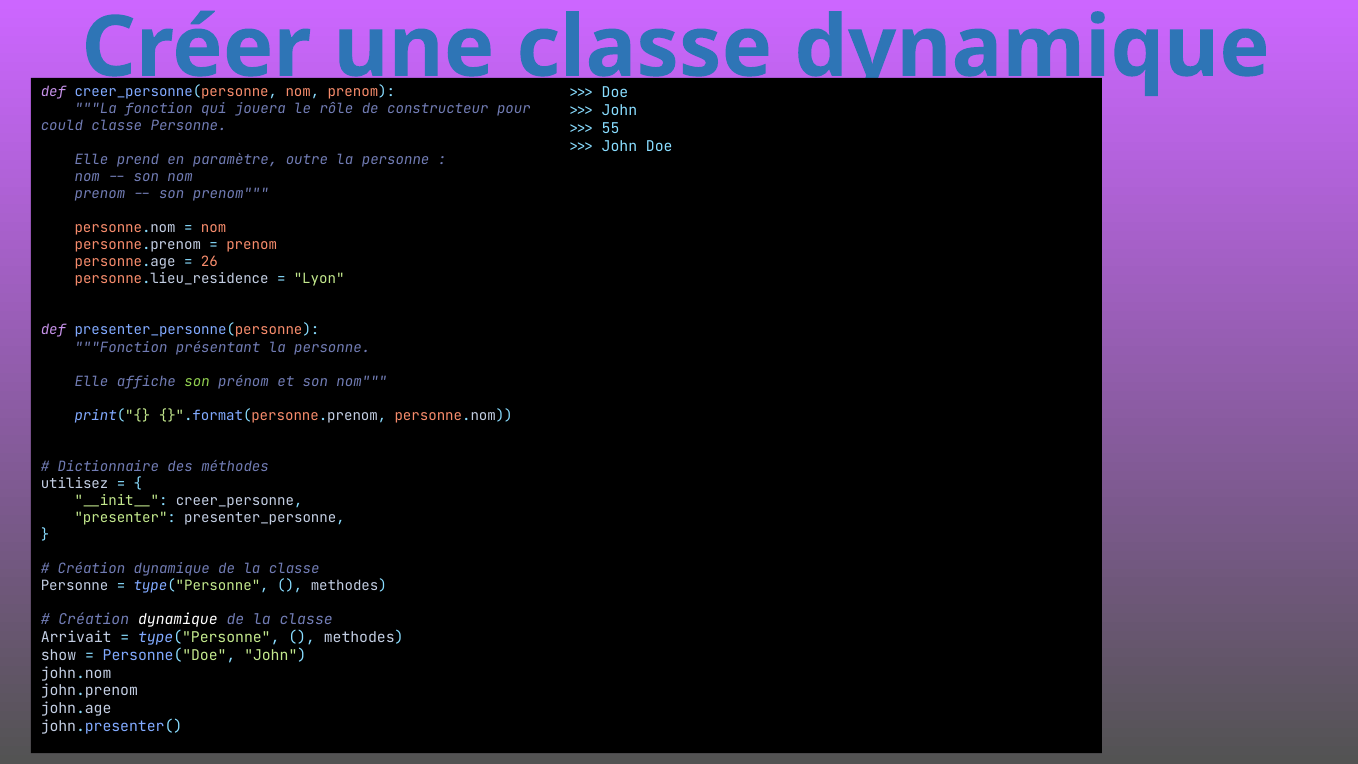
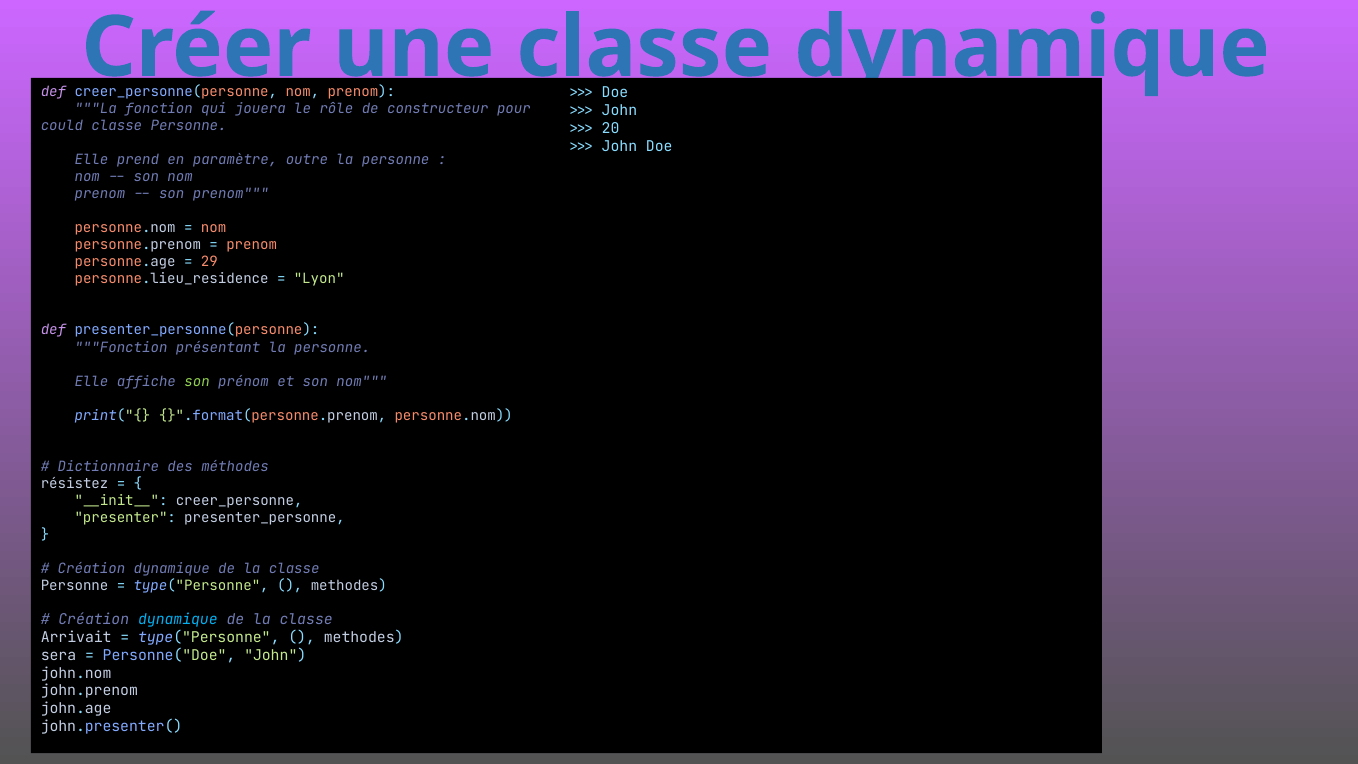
55: 55 -> 20
26: 26 -> 29
utilisez: utilisez -> résistez
dynamique at (178, 620) colour: white -> light blue
show: show -> sera
